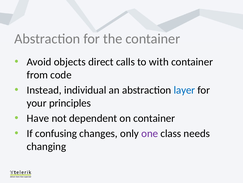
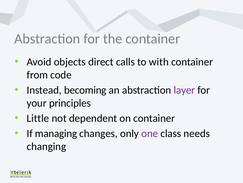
individual: individual -> becoming
layer colour: blue -> purple
Have: Have -> Little
confusing: confusing -> managing
